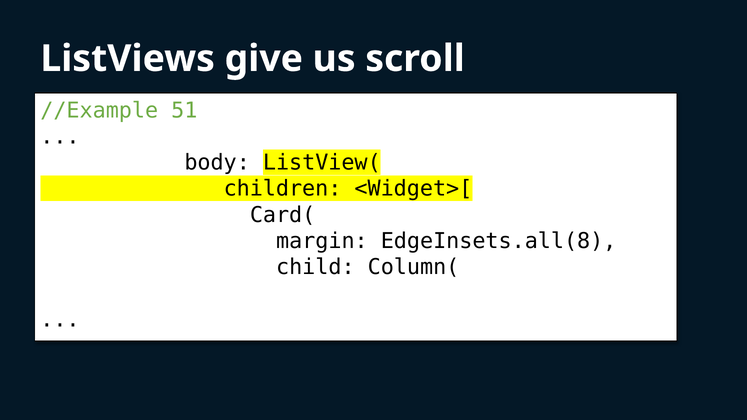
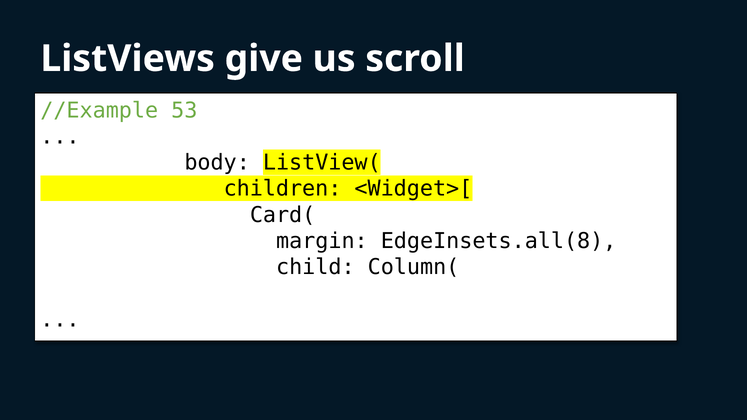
51: 51 -> 53
